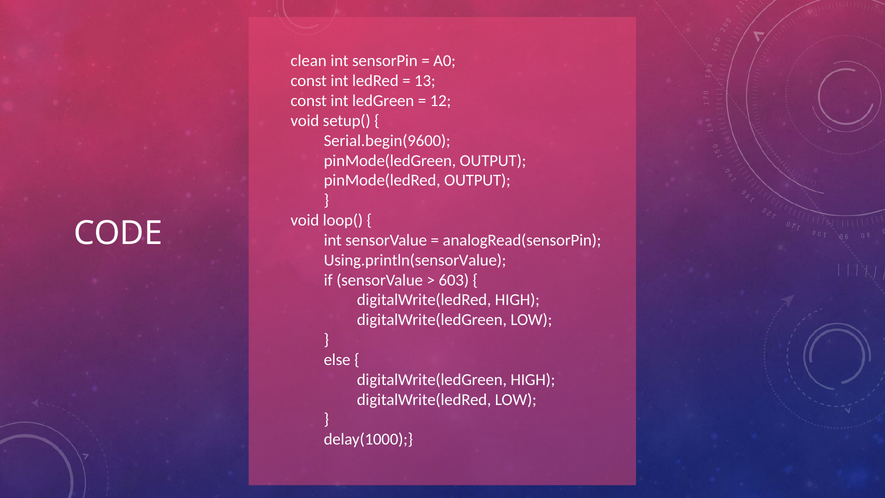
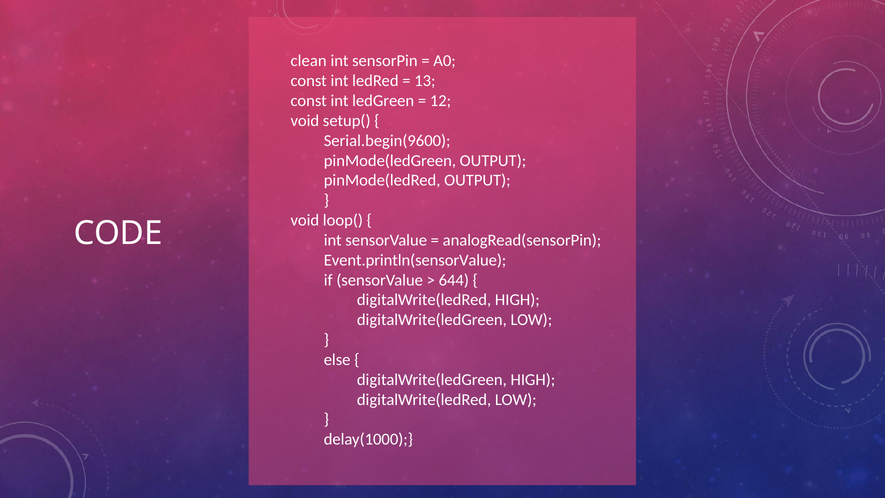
Using.println(sensorValue: Using.println(sensorValue -> Event.println(sensorValue
603: 603 -> 644
